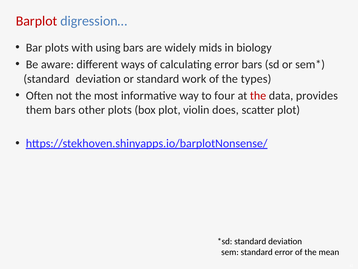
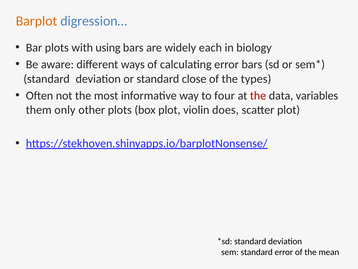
Barplot colour: red -> orange
mids: mids -> each
work: work -> close
provides: provides -> variables
them bars: bars -> only
